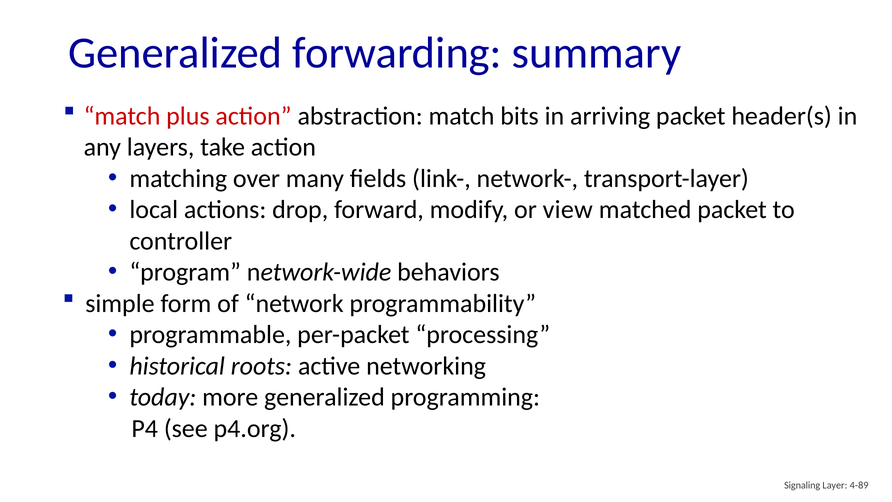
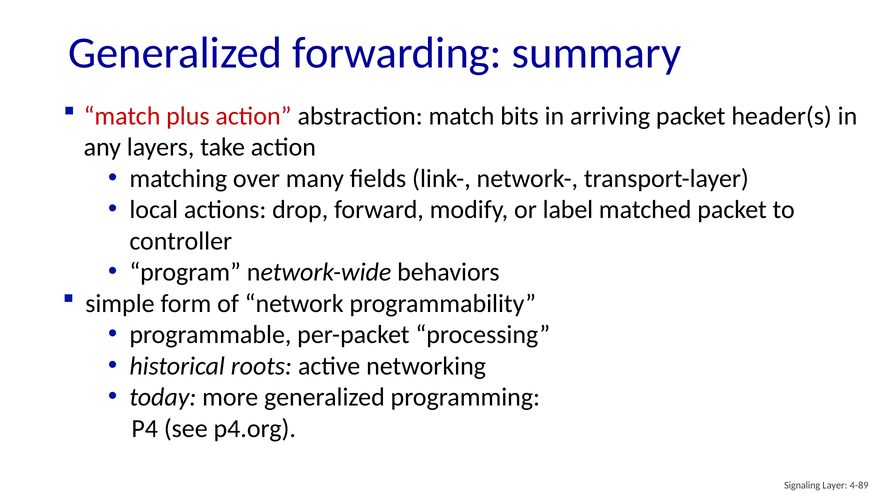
view: view -> label
